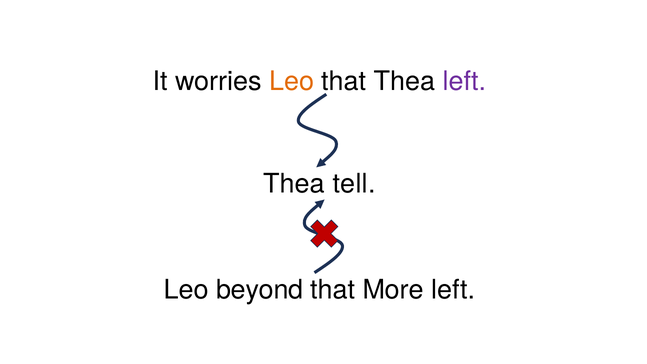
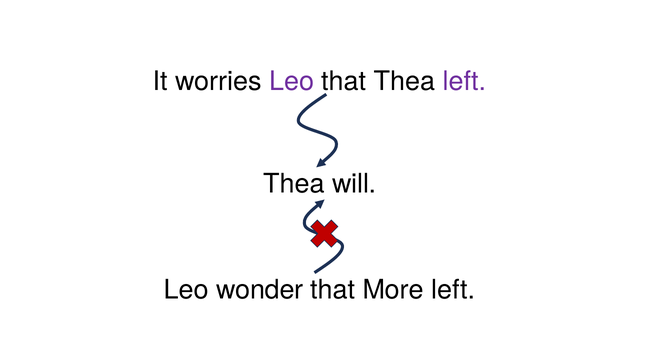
Leo at (292, 81) colour: orange -> purple
tell: tell -> will
beyond: beyond -> wonder
